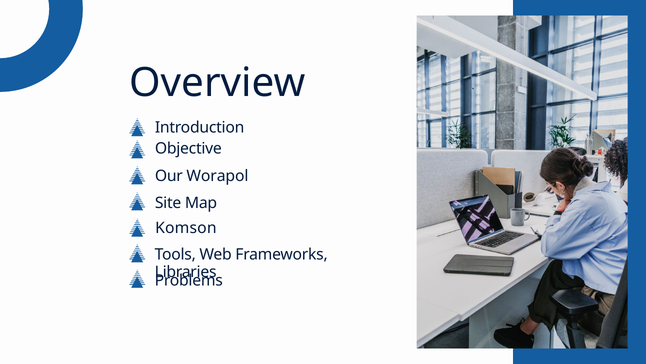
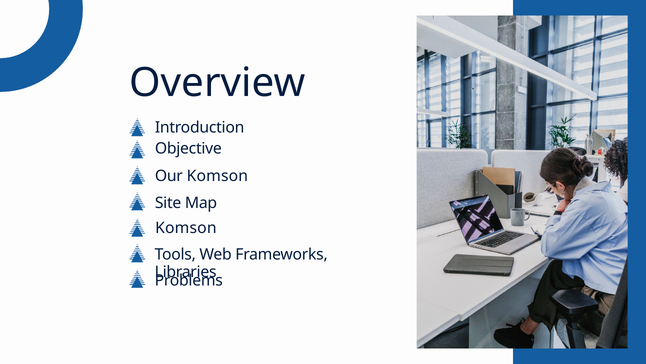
Our Worapol: Worapol -> Komson
